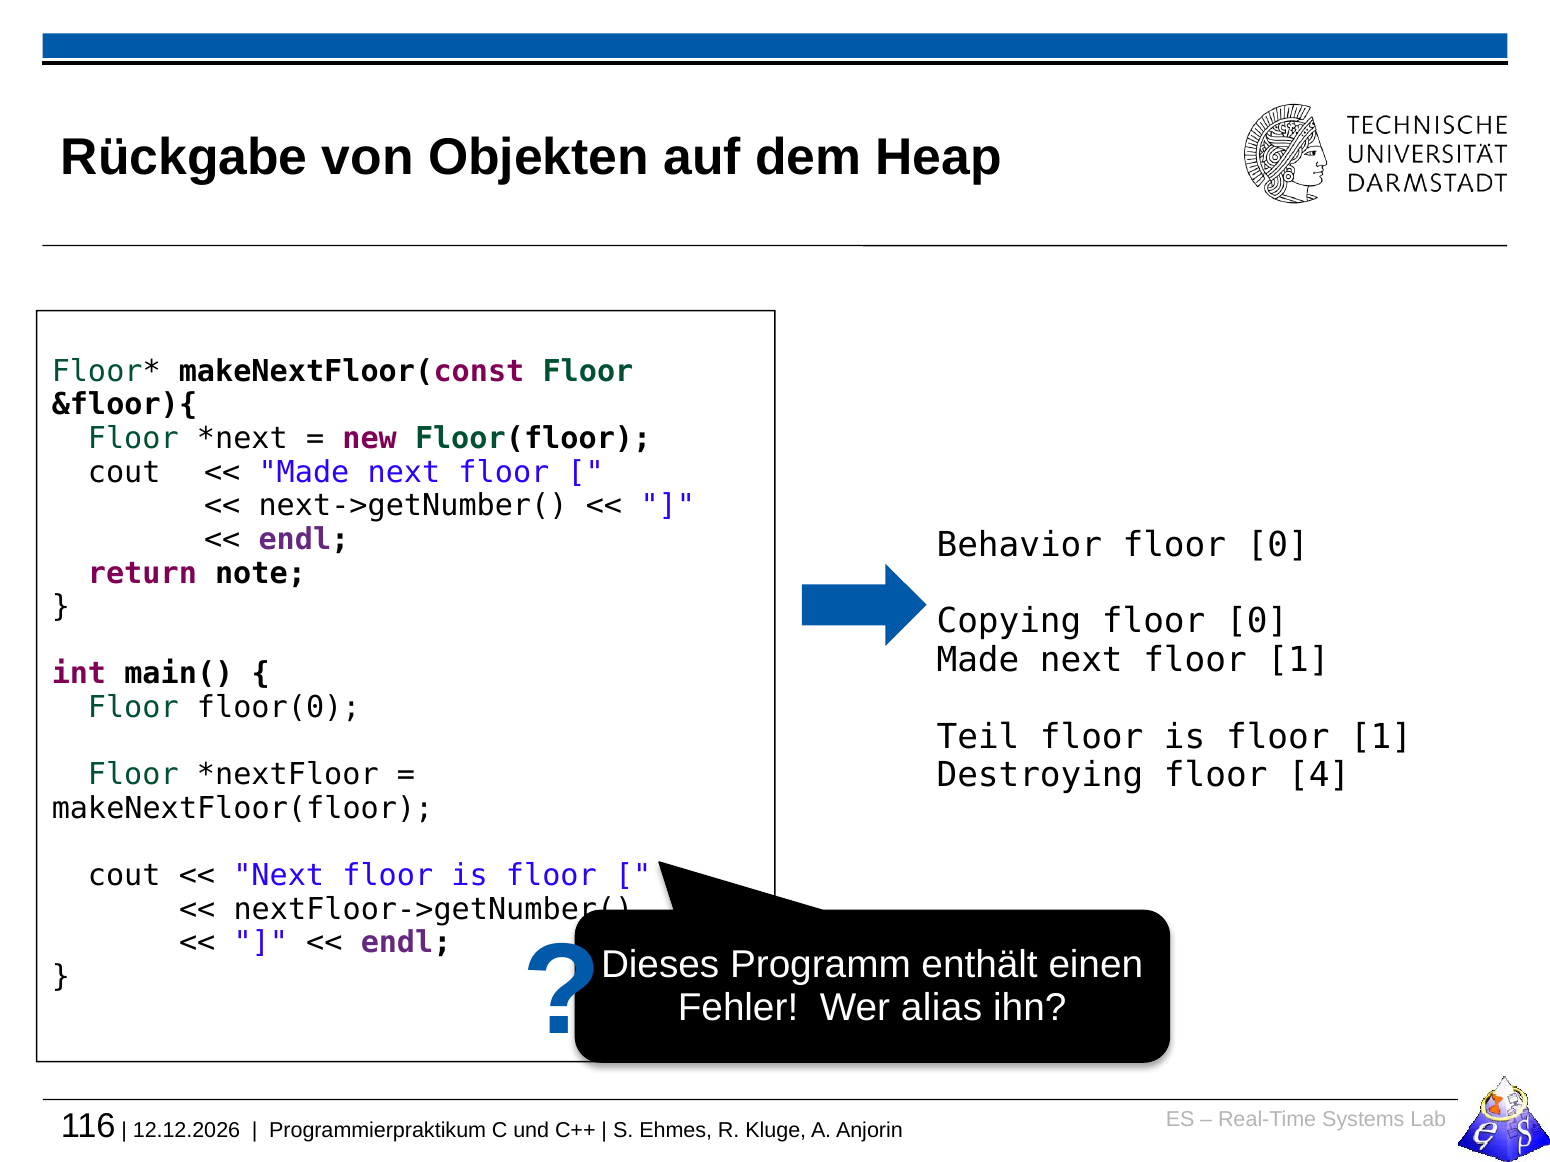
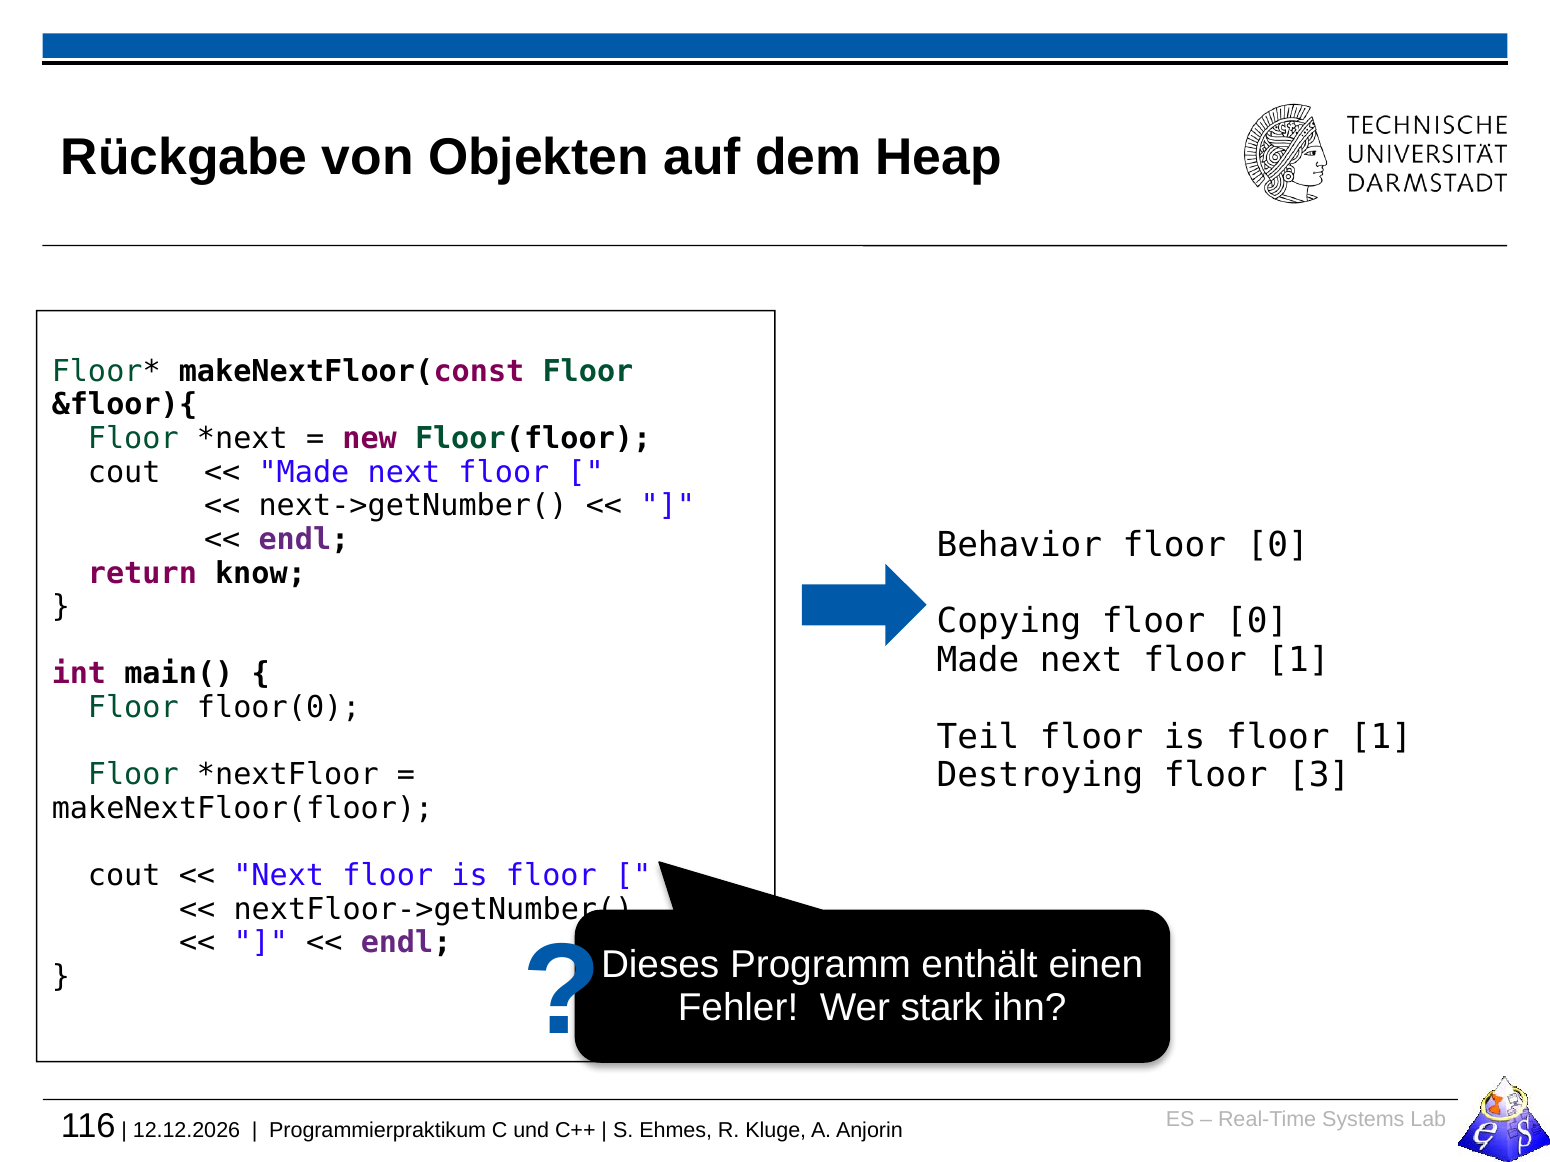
note: note -> know
4: 4 -> 3
alias: alias -> stark
